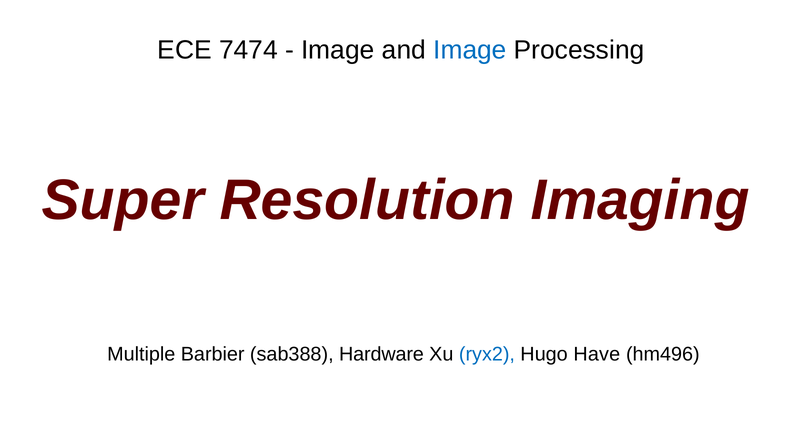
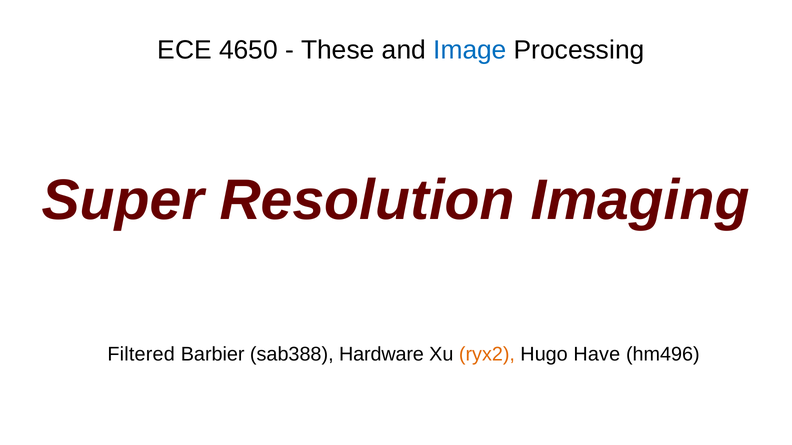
7474: 7474 -> 4650
Image at (338, 50): Image -> These
Multiple: Multiple -> Filtered
ryx2 colour: blue -> orange
